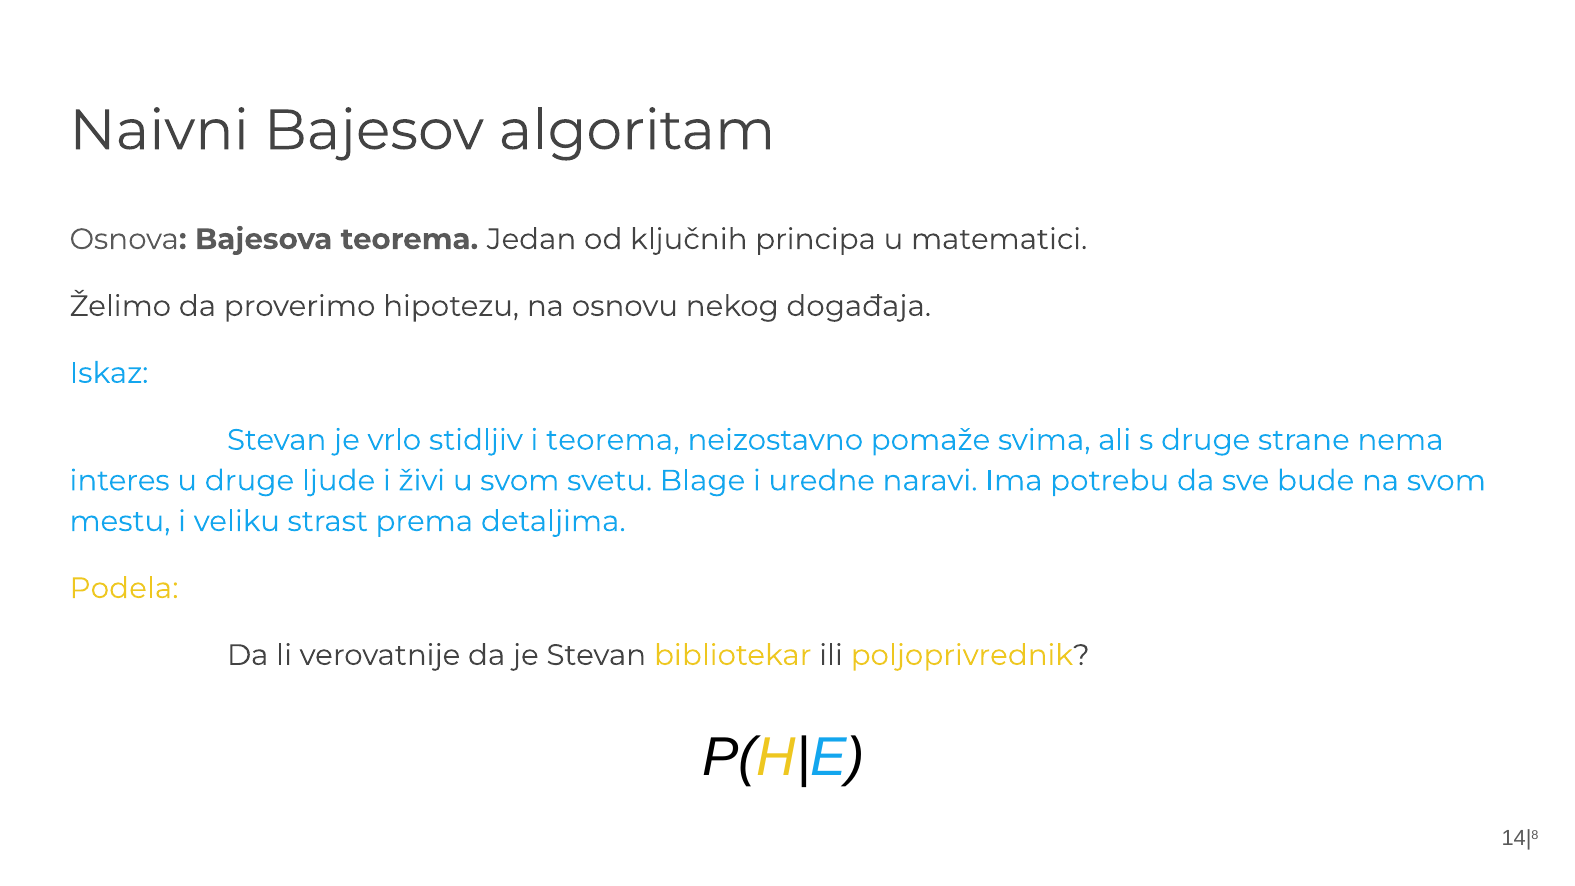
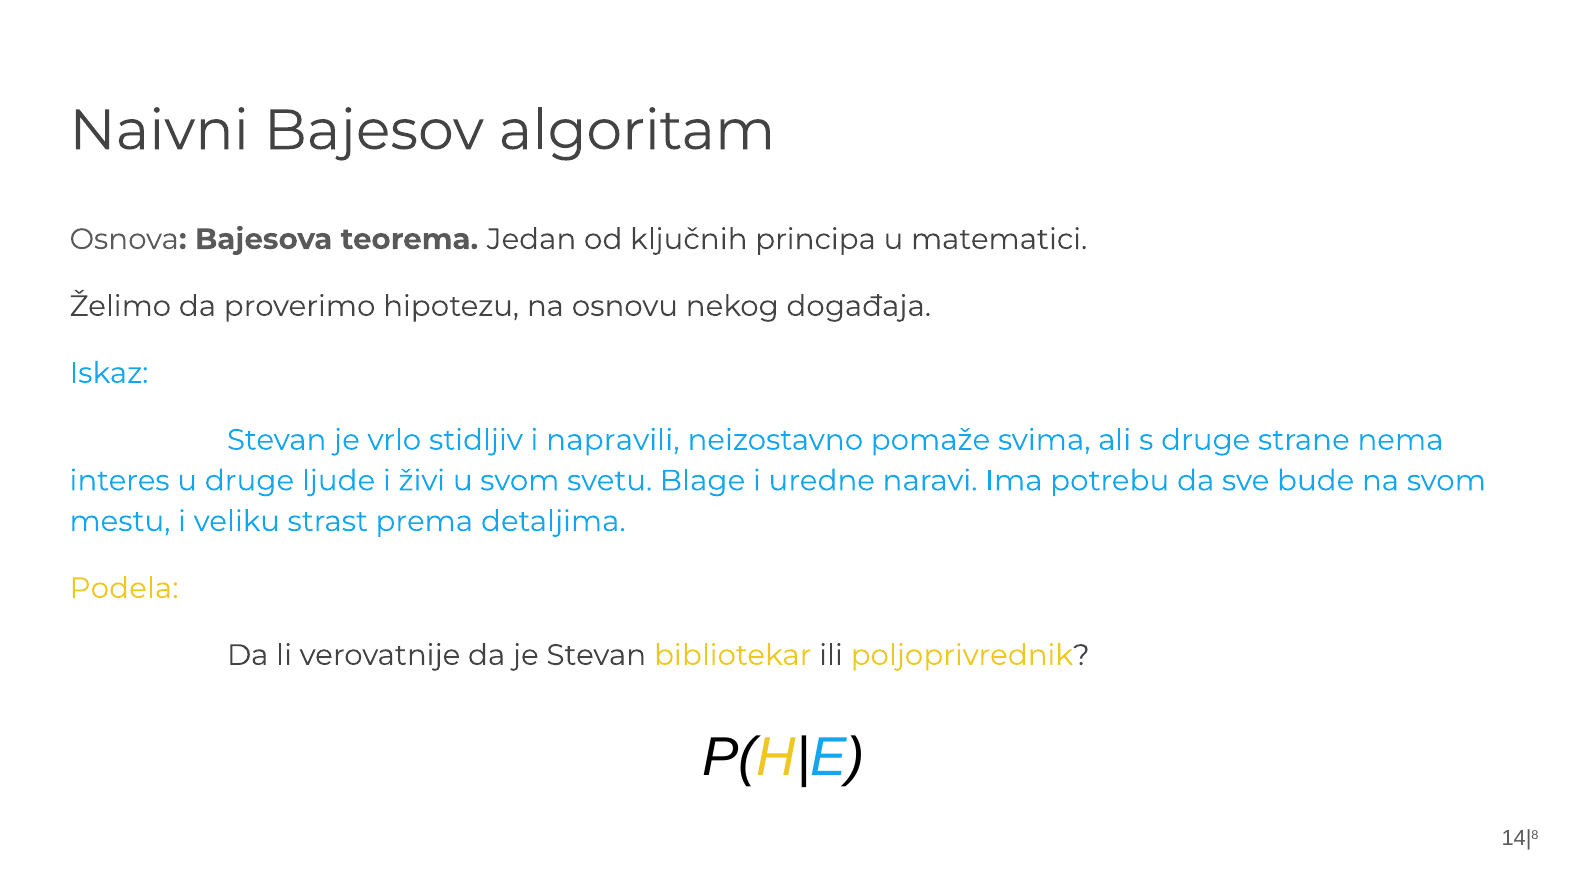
i teorema: teorema -> napravili
